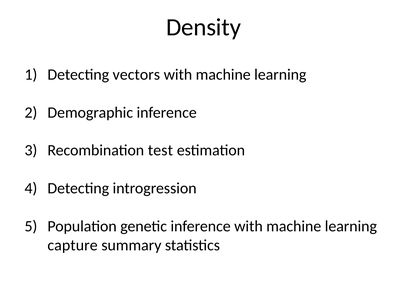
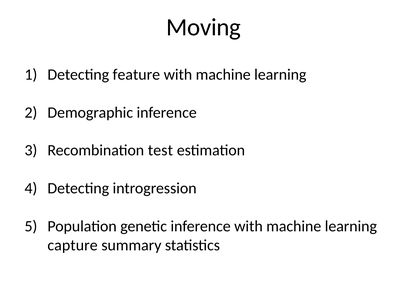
Density: Density -> Moving
vectors: vectors -> feature
